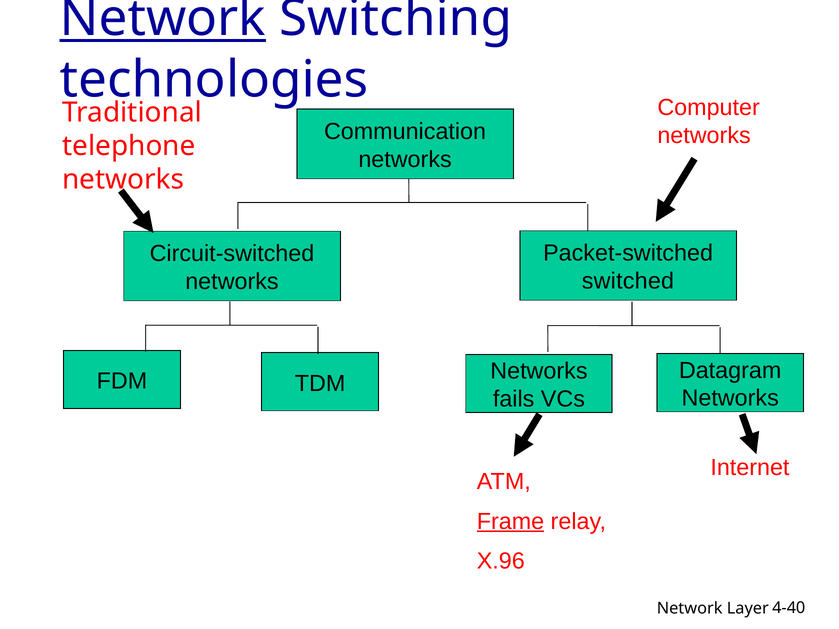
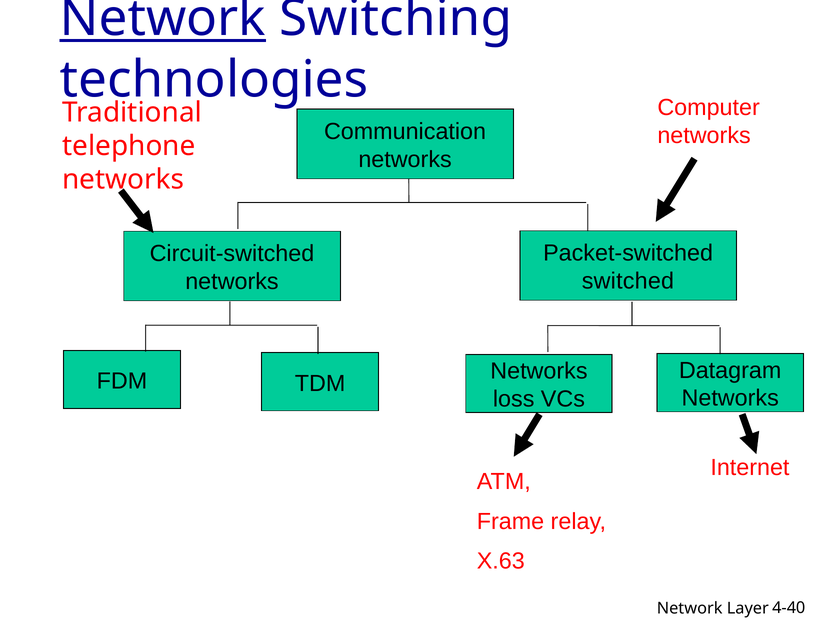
fails: fails -> loss
Frame underline: present -> none
X.96: X.96 -> X.63
